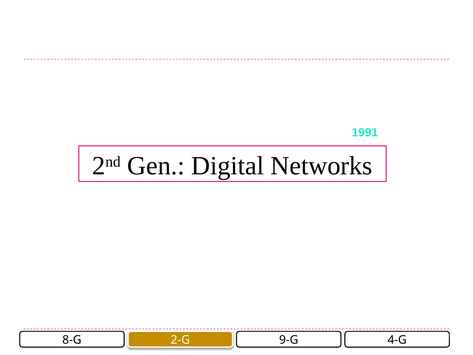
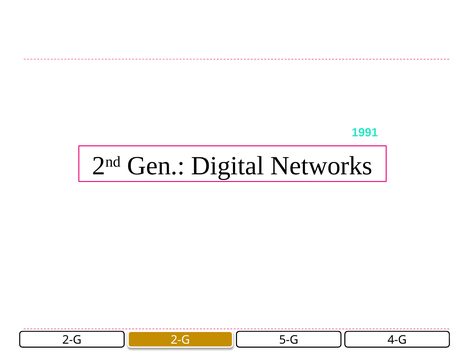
8-G at (72, 340): 8-G -> 2-G
9-G: 9-G -> 5-G
